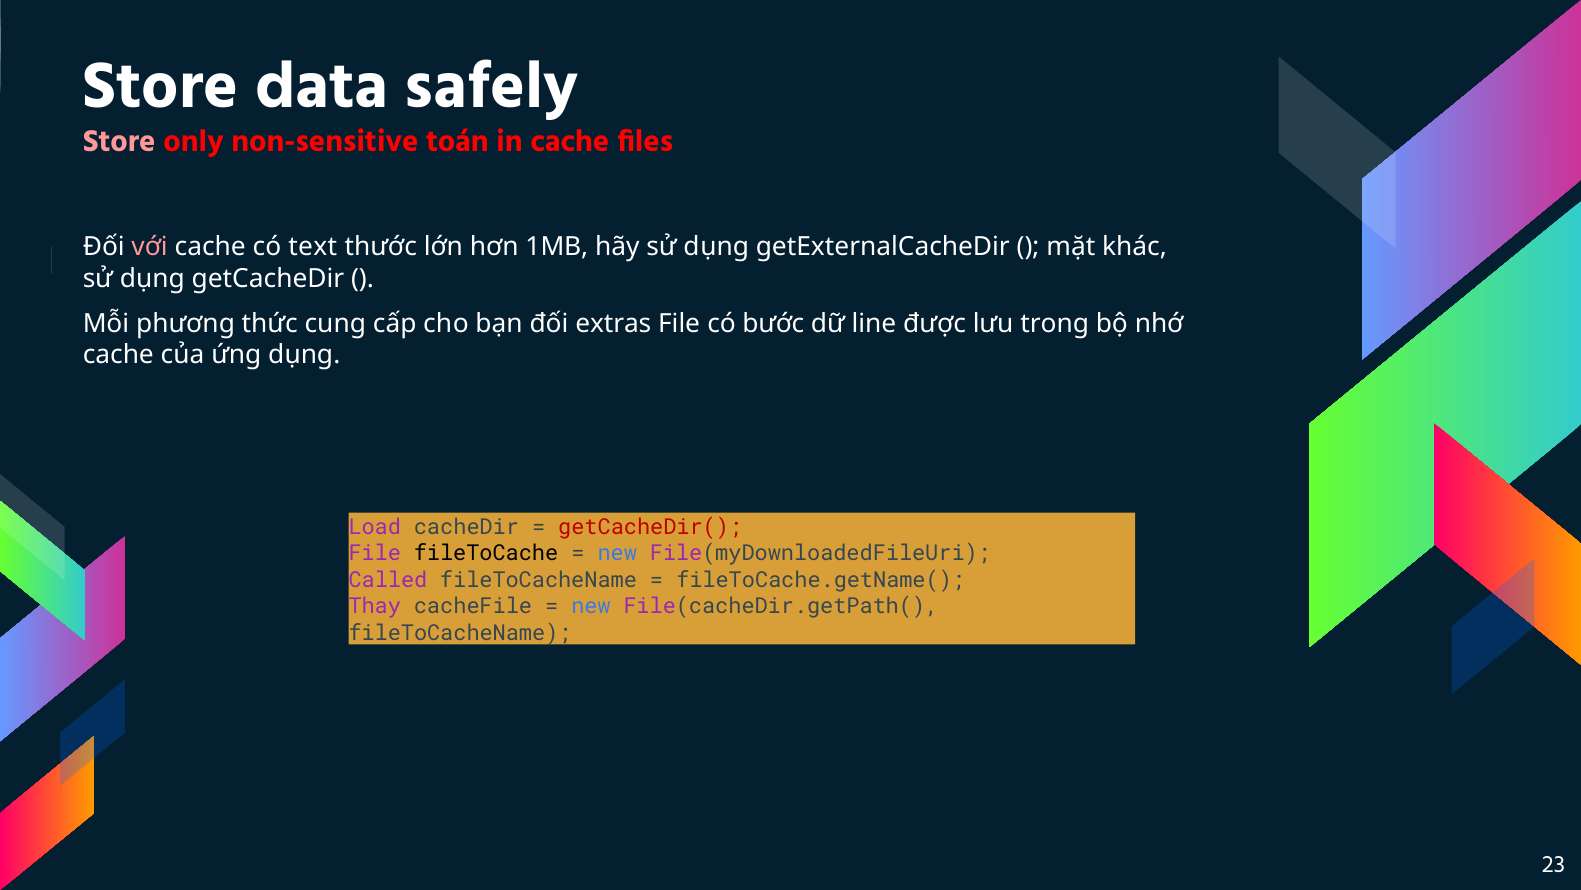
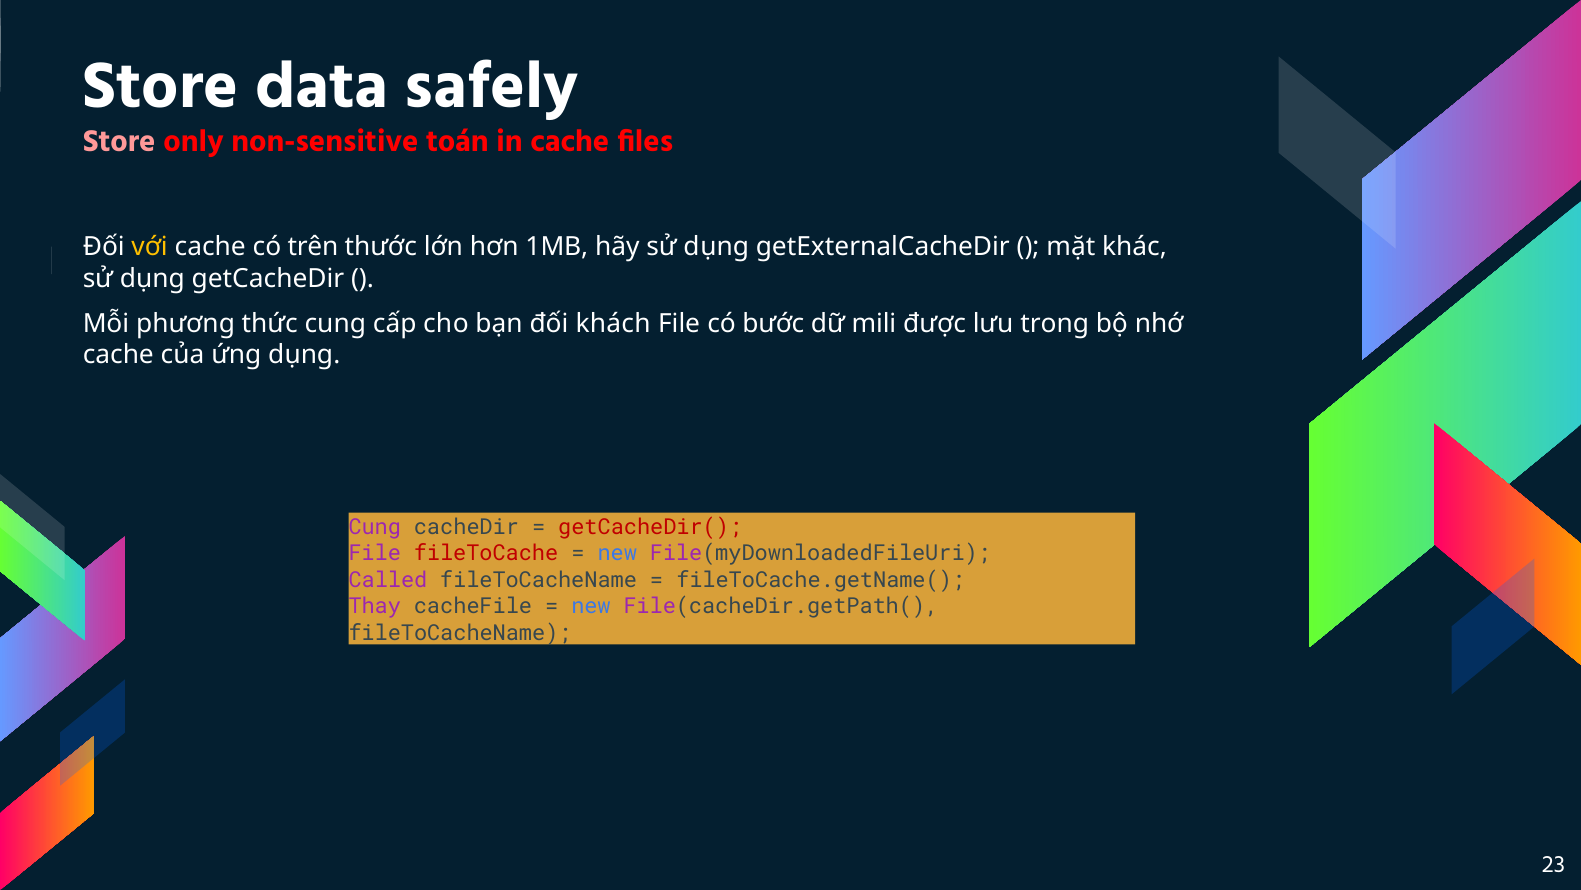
với colour: pink -> yellow
text: text -> trên
extras: extras -> khách
line: line -> mili
Load at (375, 527): Load -> Cung
fileToCache colour: black -> red
